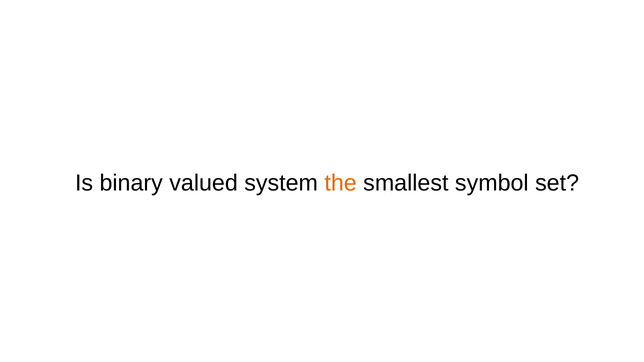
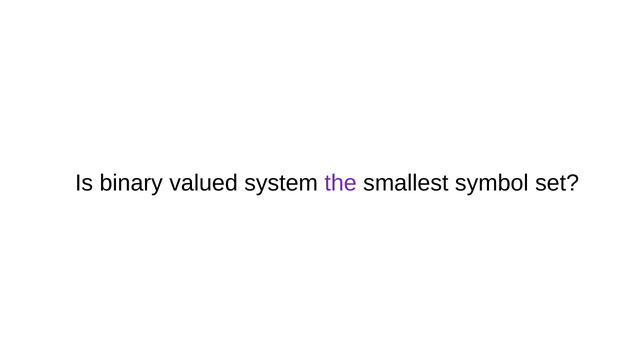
the colour: orange -> purple
